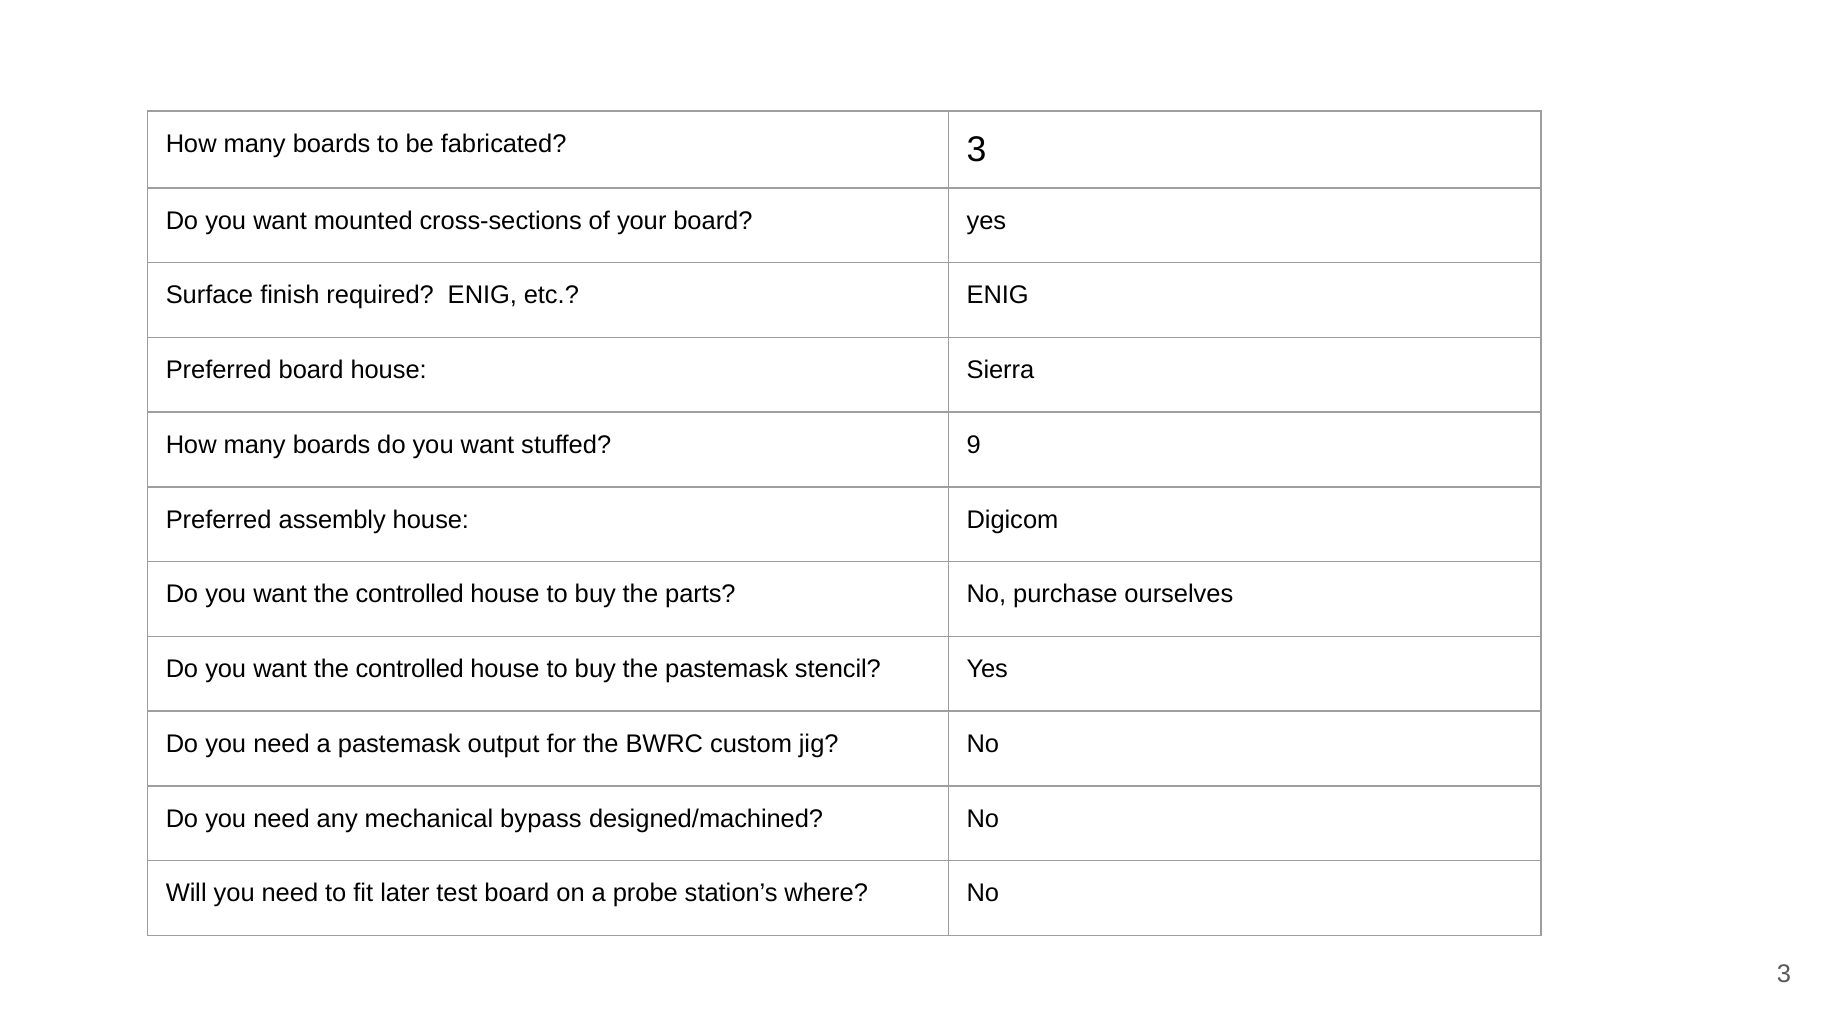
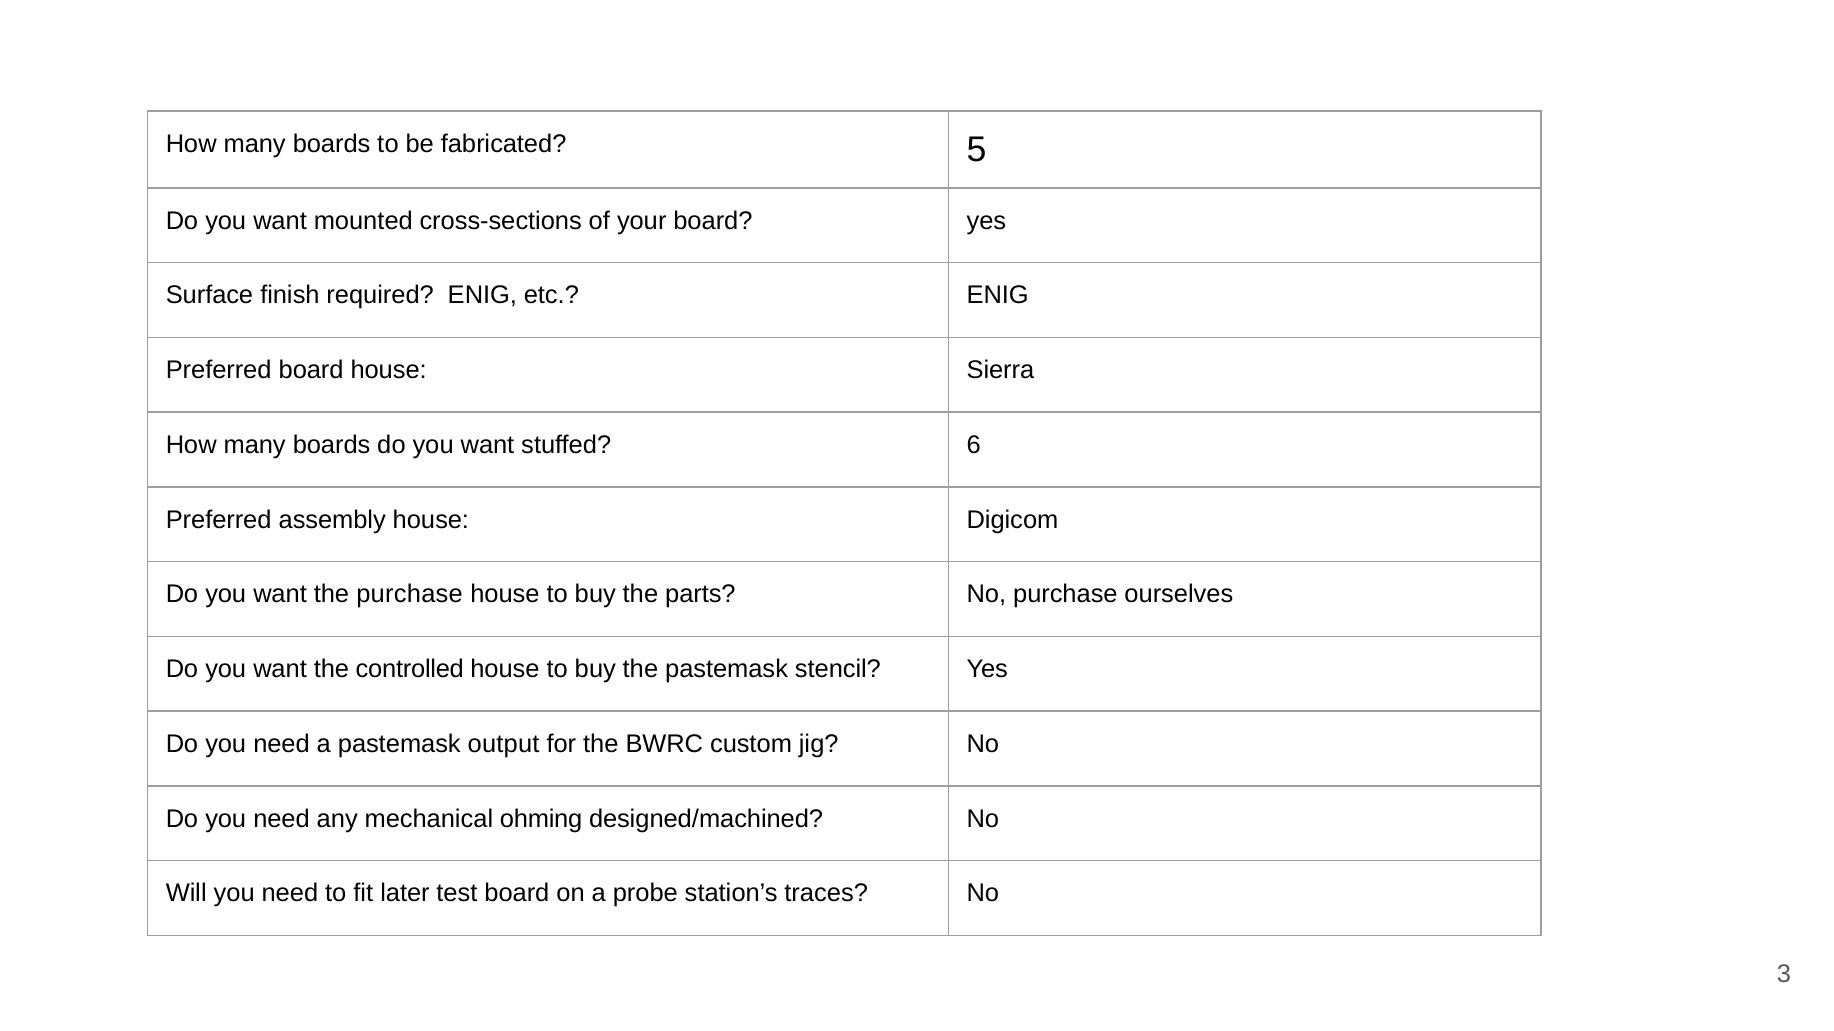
fabricated 3: 3 -> 5
9: 9 -> 6
controlled at (410, 595): controlled -> purchase
bypass: bypass -> ohming
where: where -> traces
